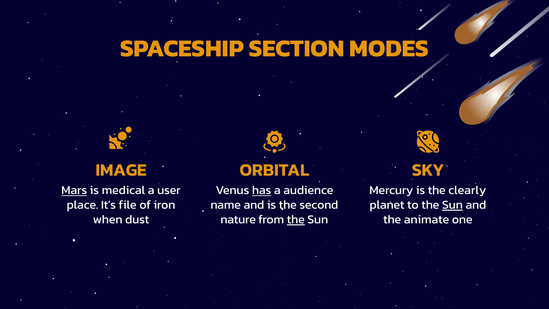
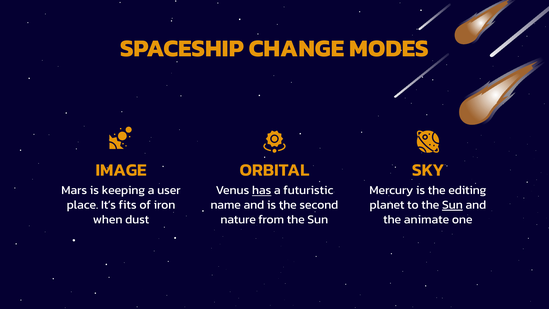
SECTION: SECTION -> CHANGE
Mars underline: present -> none
medical: medical -> keeping
audience: audience -> futuristic
clearly: clearly -> editing
file: file -> fits
the at (296, 219) underline: present -> none
